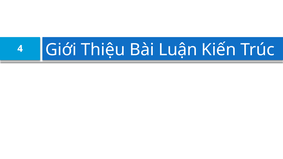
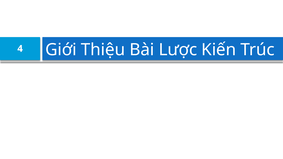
Luận: Luận -> Lược
